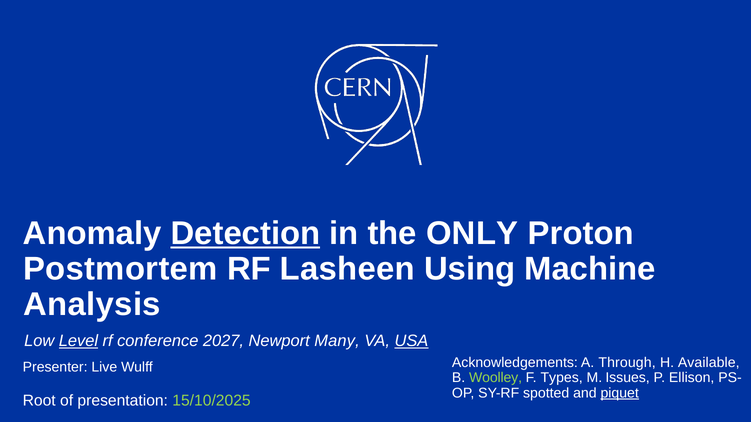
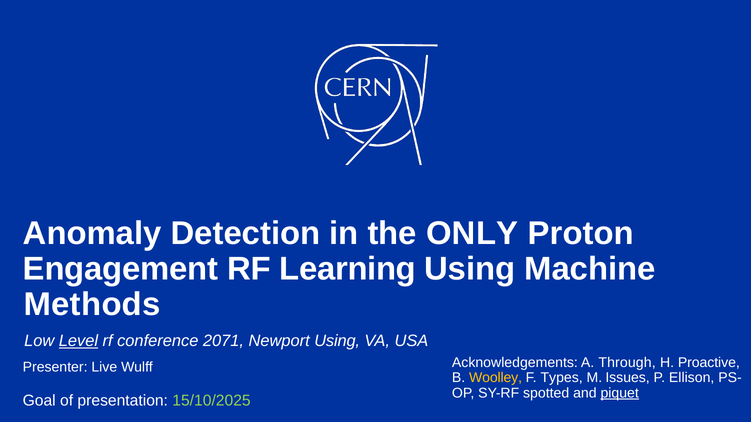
Detection underline: present -> none
Postmortem: Postmortem -> Engagement
Lasheen: Lasheen -> Learning
Analysis: Analysis -> Methods
2027: 2027 -> 2071
Newport Many: Many -> Using
USA underline: present -> none
Available: Available -> Proactive
Woolley colour: light green -> yellow
Root: Root -> Goal
